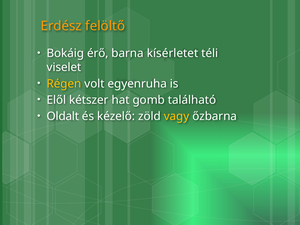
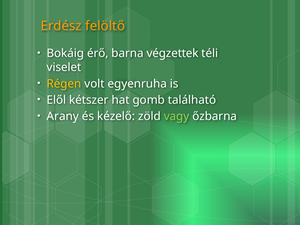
kísérletet: kísérletet -> végzettek
Oldalt: Oldalt -> Arany
vagy colour: yellow -> light green
